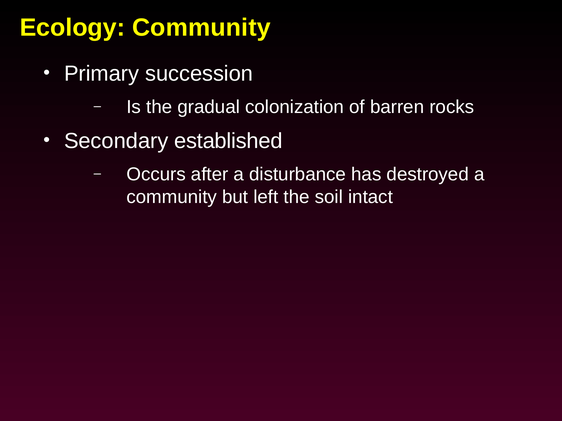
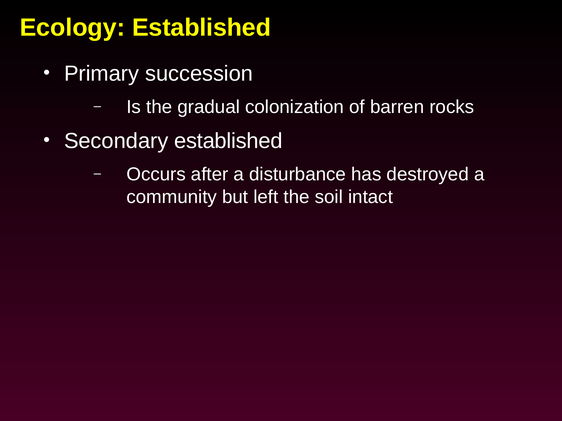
Ecology Community: Community -> Established
